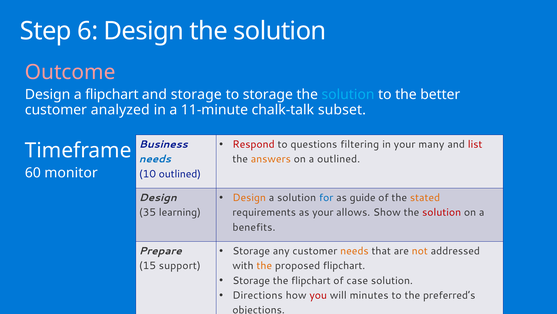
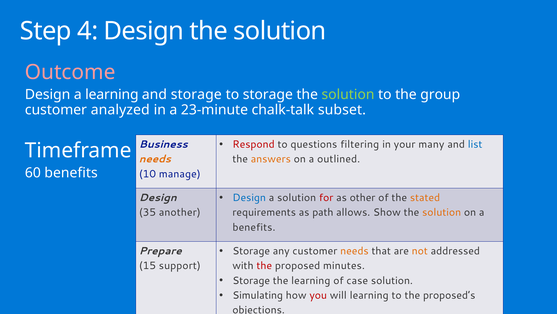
6: 6 -> 4
a flipchart: flipchart -> learning
solution at (348, 94) colour: light blue -> light green
better: better -> group
11-minute: 11-minute -> 23-minute
list colour: red -> blue
needs at (155, 159) colour: blue -> orange
60 monitor: monitor -> benefits
10 outlined: outlined -> manage
Design at (249, 197) colour: orange -> blue
for at (326, 197) colour: blue -> red
guide: guide -> other
learning: learning -> another
as your: your -> path
solution at (442, 212) colour: red -> orange
the at (264, 265) colour: orange -> red
proposed flipchart: flipchart -> minutes
the flipchart: flipchart -> learning
Directions: Directions -> Simulating
will minutes: minutes -> learning
preferred’s: preferred’s -> proposed’s
